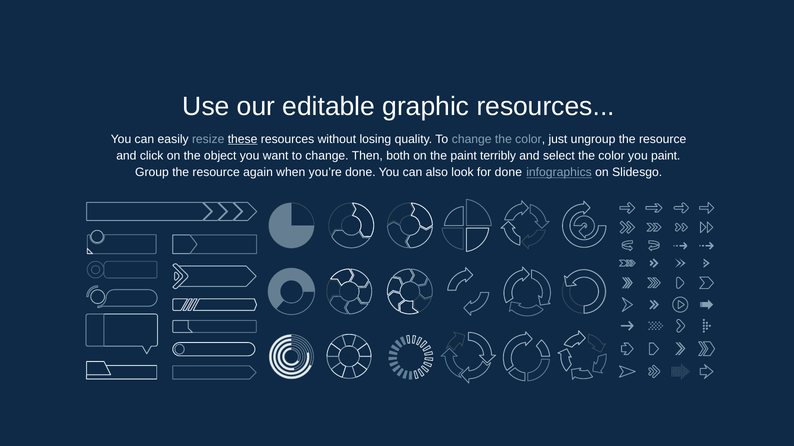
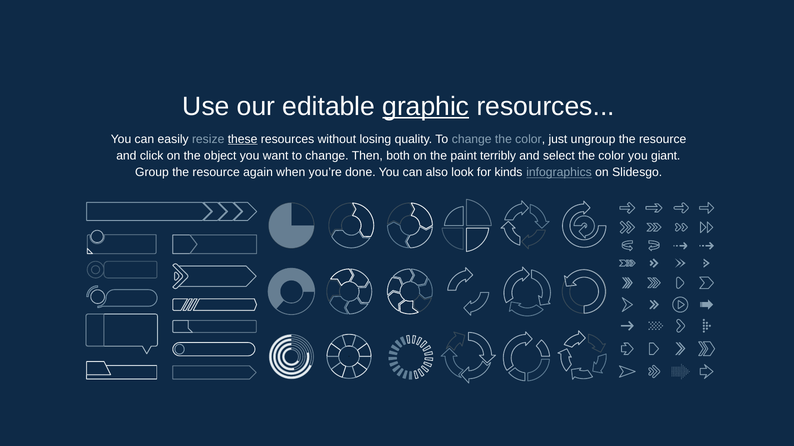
graphic underline: none -> present
you paint: paint -> giant
for done: done -> kinds
